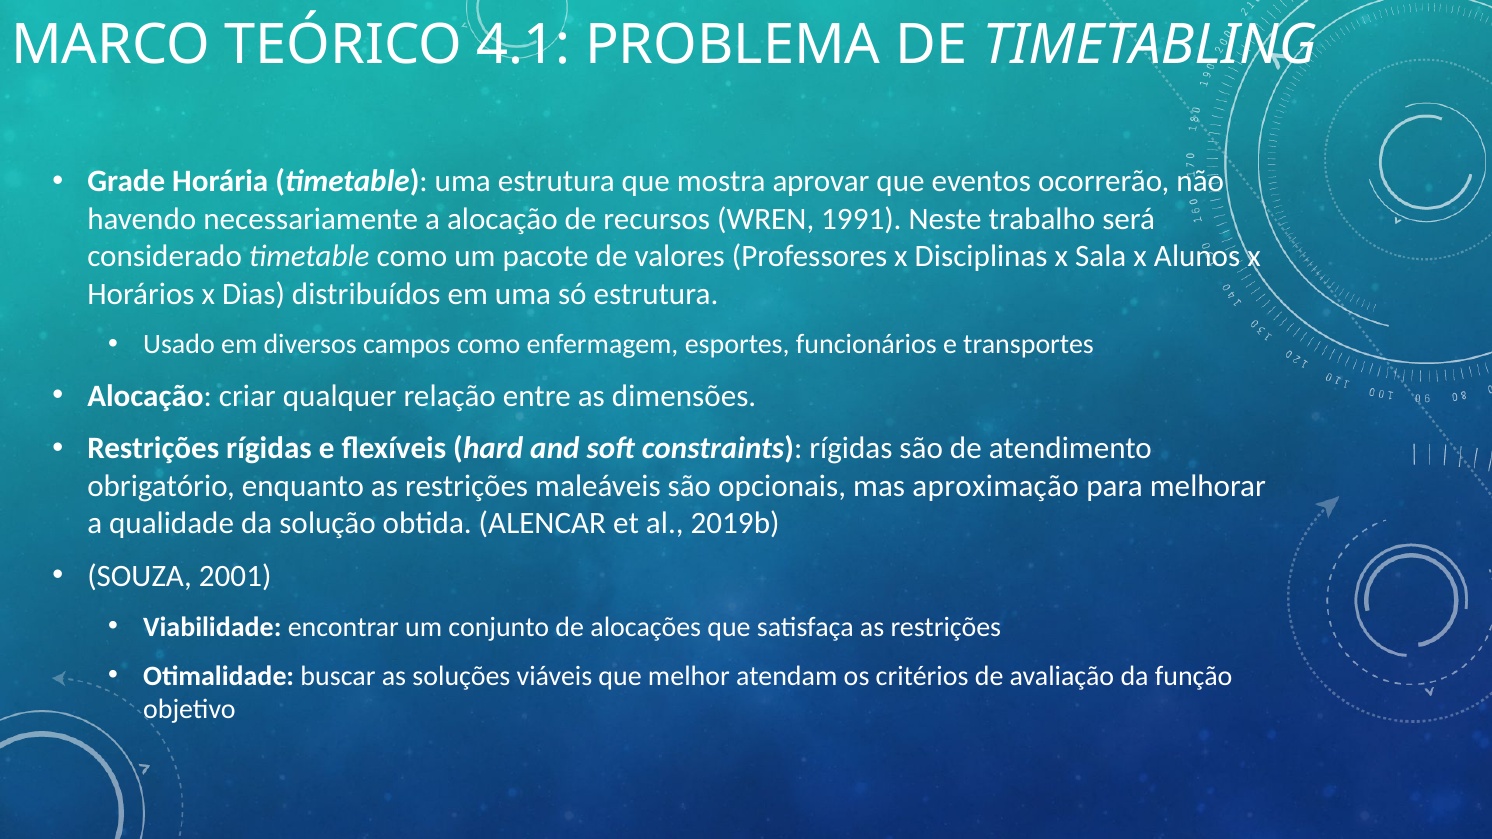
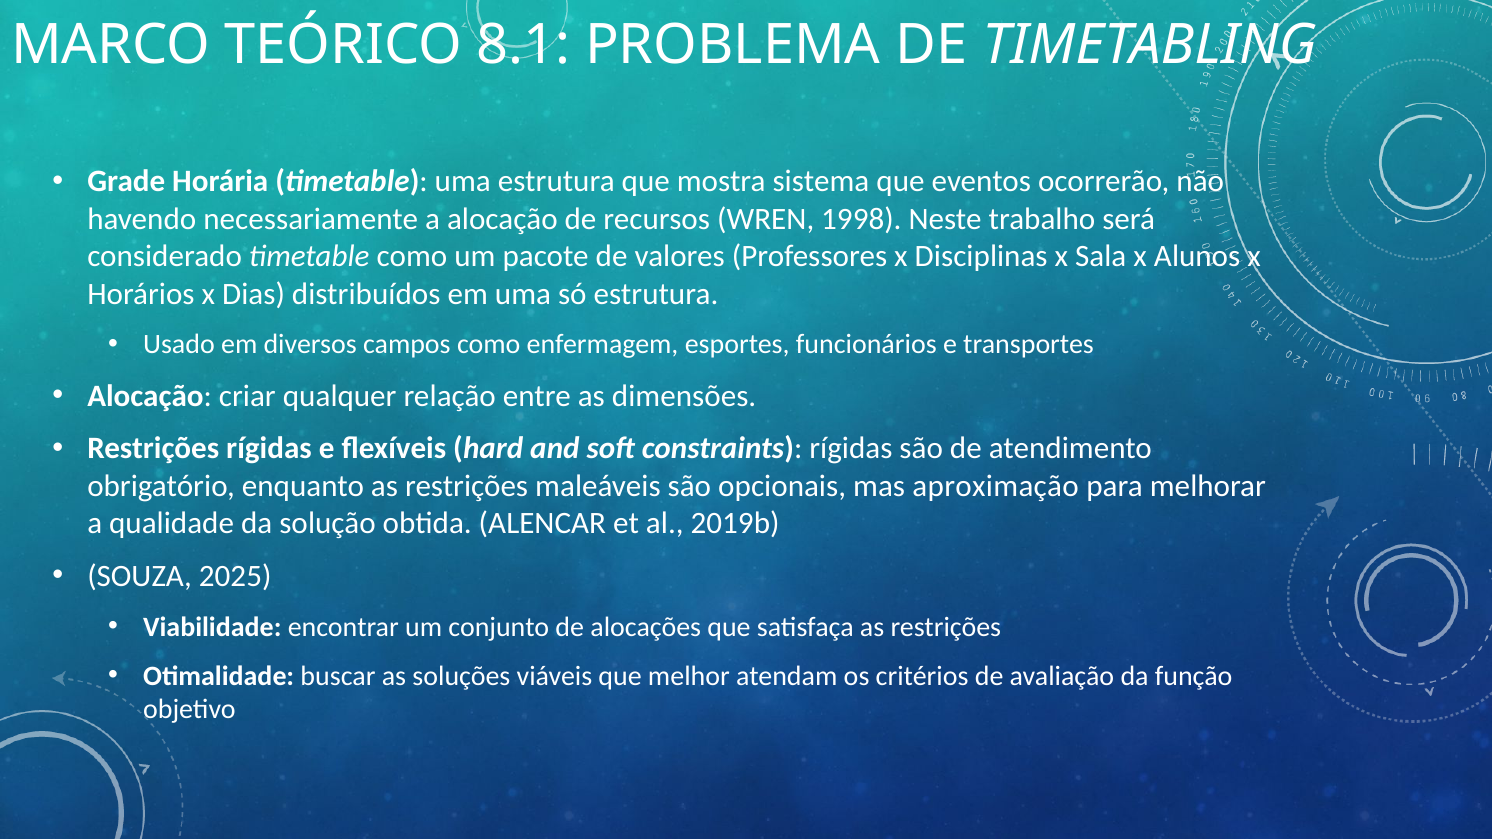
4.1: 4.1 -> 8.1
aprovar: aprovar -> sistema
1991: 1991 -> 1998
2001: 2001 -> 2025
